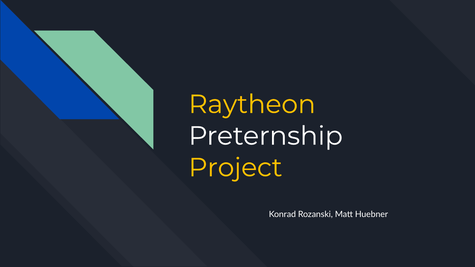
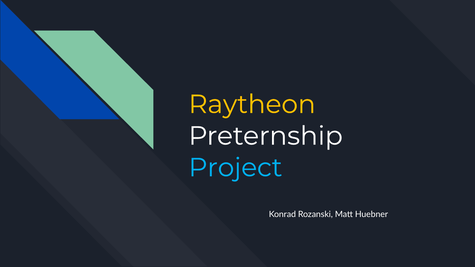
Project colour: yellow -> light blue
